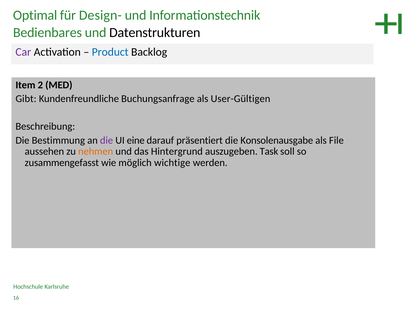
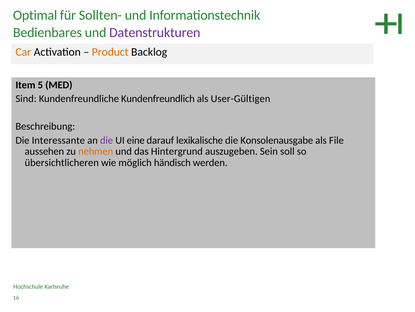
Design-: Design- -> Sollten-
Datenstrukturen colour: black -> purple
Car colour: purple -> orange
Product colour: blue -> orange
2: 2 -> 5
Gibt: Gibt -> Sind
Buchungsanfrage: Buchungsanfrage -> Kundenfreundlich
Bestimmung: Bestimmung -> Interessante
präsentiert: präsentiert -> lexikalische
Task: Task -> Sein
zusammengefasst: zusammengefasst -> übersichtlicheren
wichtige: wichtige -> händisch
